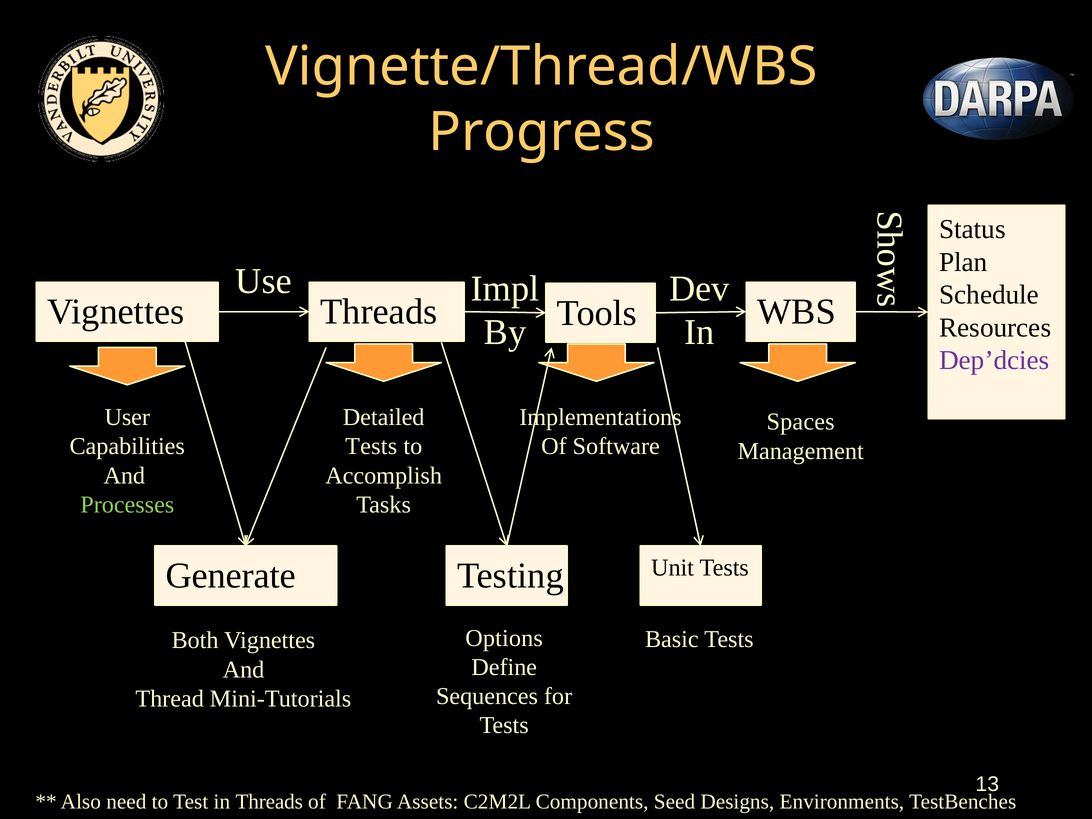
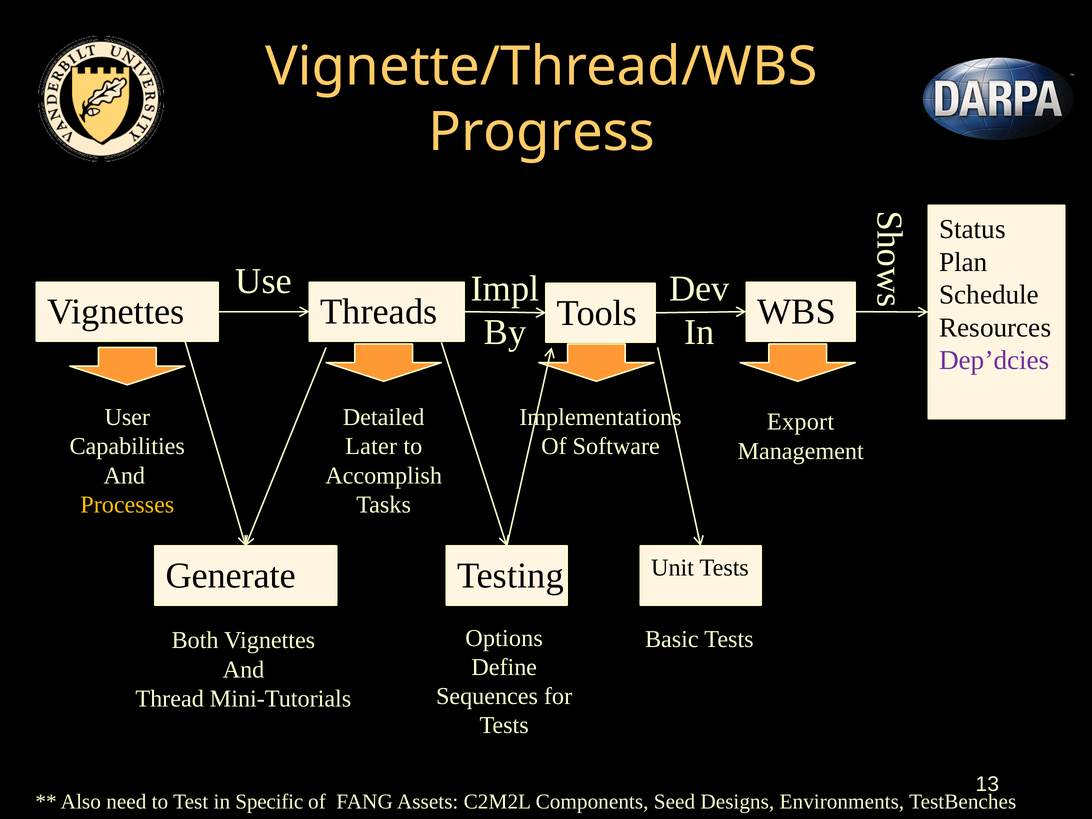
Spaces: Spaces -> Export
Tests at (371, 446): Tests -> Later
Processes colour: light green -> yellow
in Threads: Threads -> Specific
